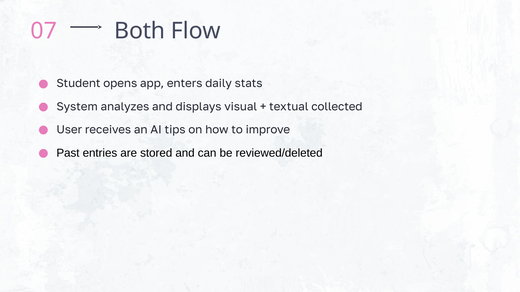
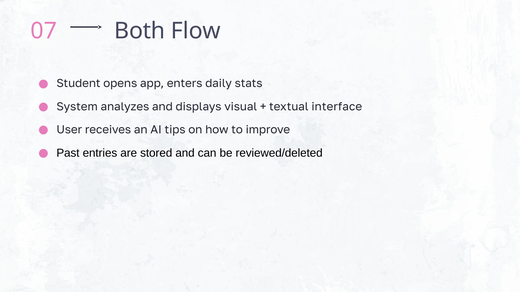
collected: collected -> interface
